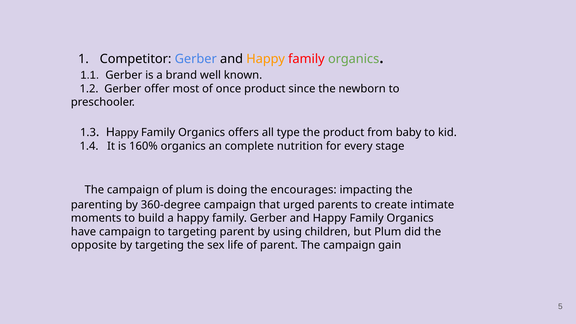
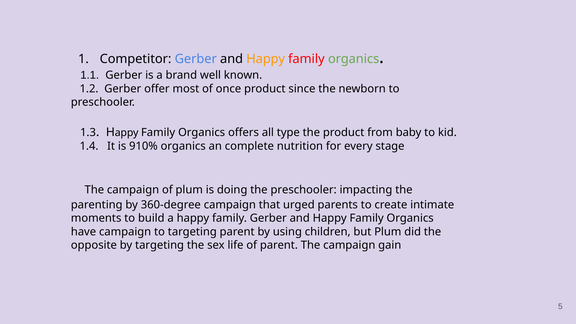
160%: 160% -> 910%
the encourages: encourages -> preschooler
